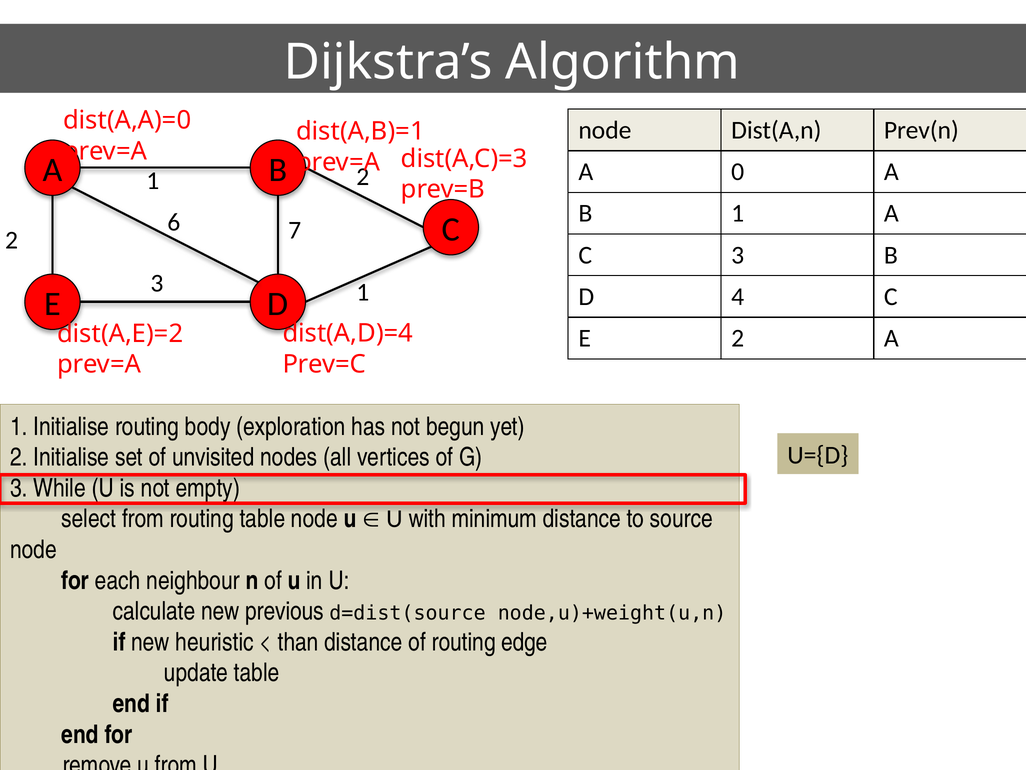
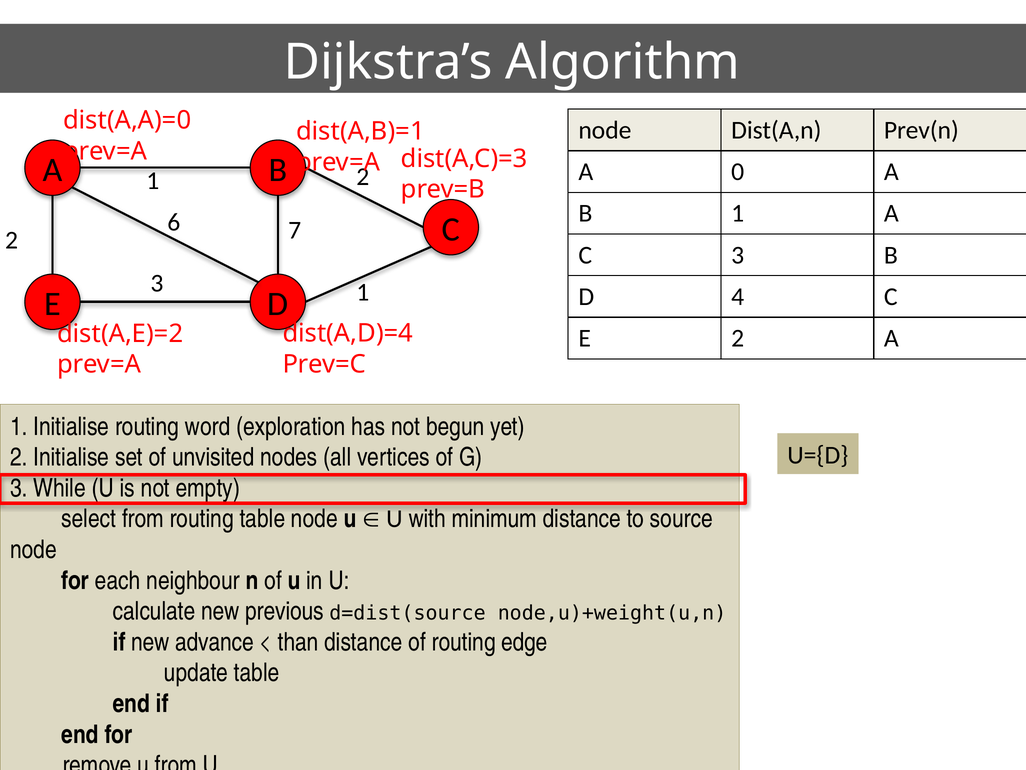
body: body -> word
heuristic: heuristic -> advance
